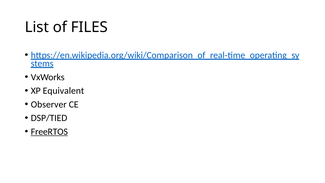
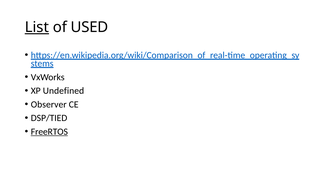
List underline: none -> present
FILES: FILES -> USED
Equivalent: Equivalent -> Undefined
